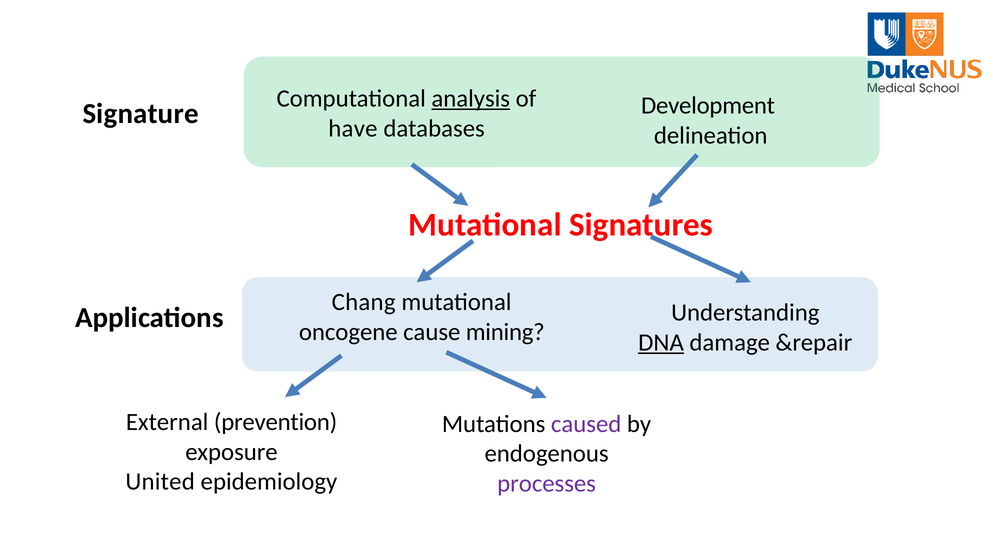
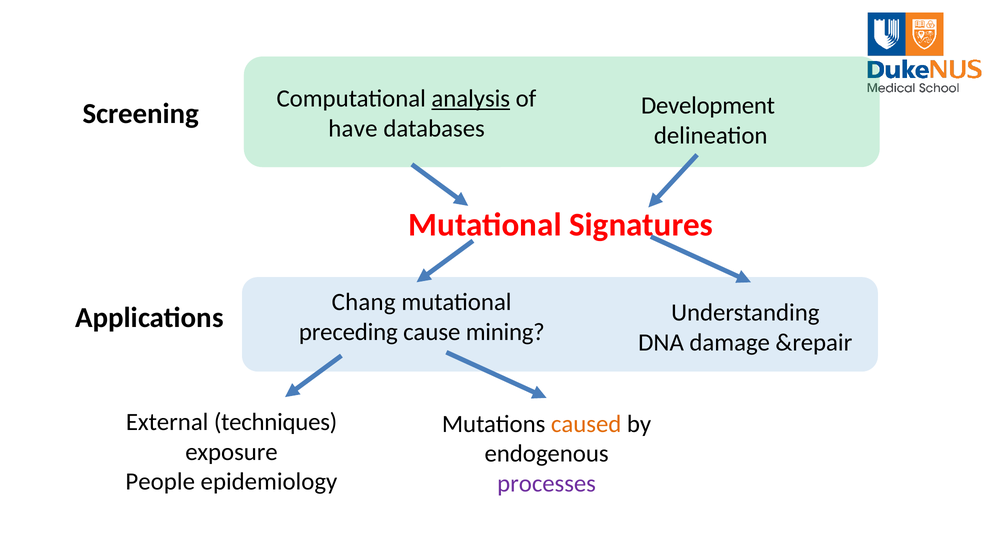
Signature: Signature -> Screening
oncogene: oncogene -> preceding
DNA underline: present -> none
prevention: prevention -> techniques
caused colour: purple -> orange
United: United -> People
